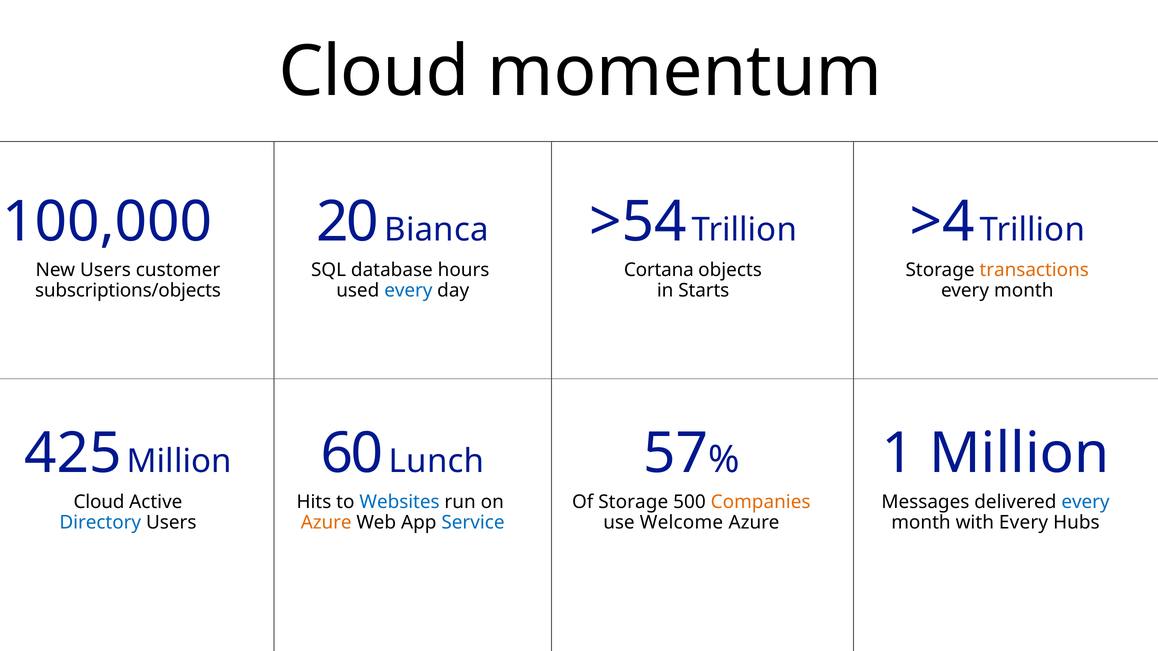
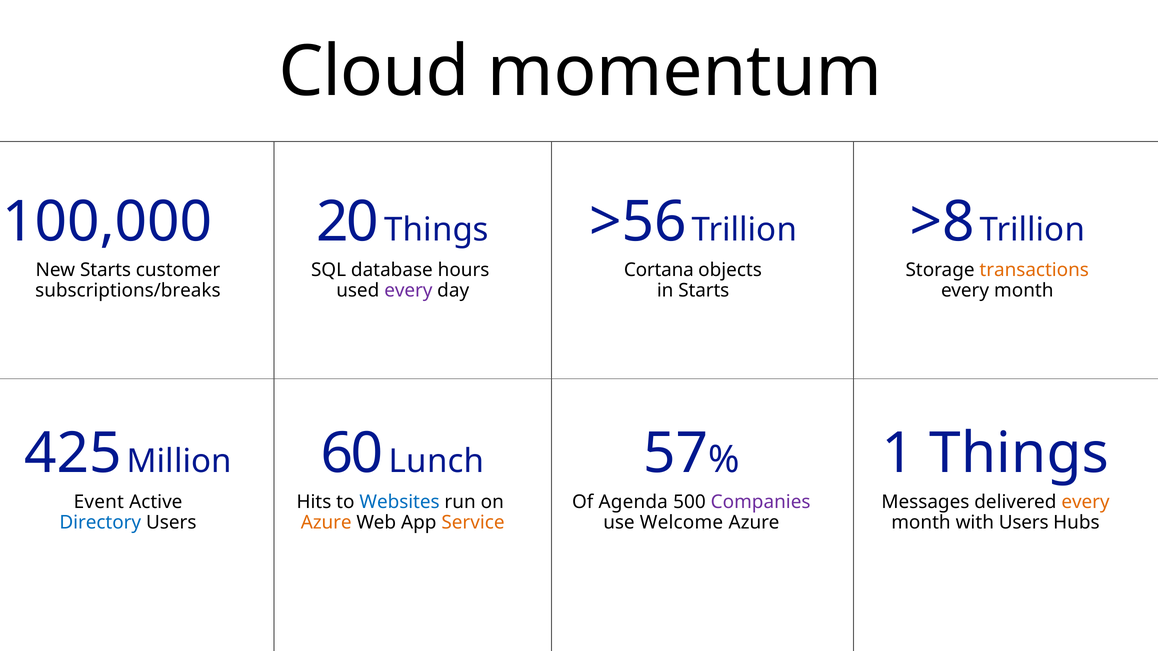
20 Bianca: Bianca -> Things
>54: >54 -> >56
>4: >4 -> >8
New Users: Users -> Starts
subscriptions/objects: subscriptions/objects -> subscriptions/breaks
every at (408, 291) colour: blue -> purple
1 Million: Million -> Things
Cloud at (99, 502): Cloud -> Event
Of Storage: Storage -> Agenda
Companies colour: orange -> purple
every at (1086, 502) colour: blue -> orange
Service colour: blue -> orange
with Every: Every -> Users
